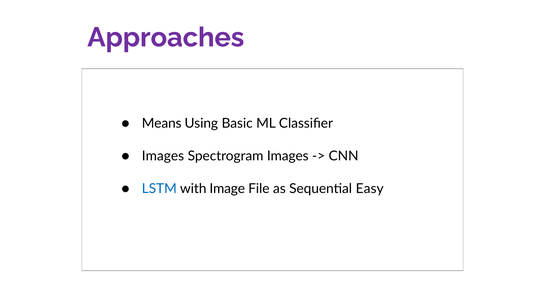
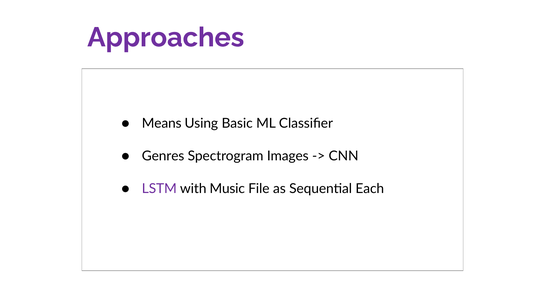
Images at (163, 156): Images -> Genres
LSTM colour: blue -> purple
Image: Image -> Music
Easy: Easy -> Each
